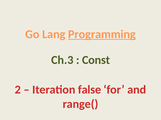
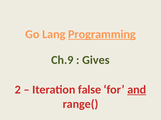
Ch.3: Ch.3 -> Ch.9
Const: Const -> Gives
and underline: none -> present
